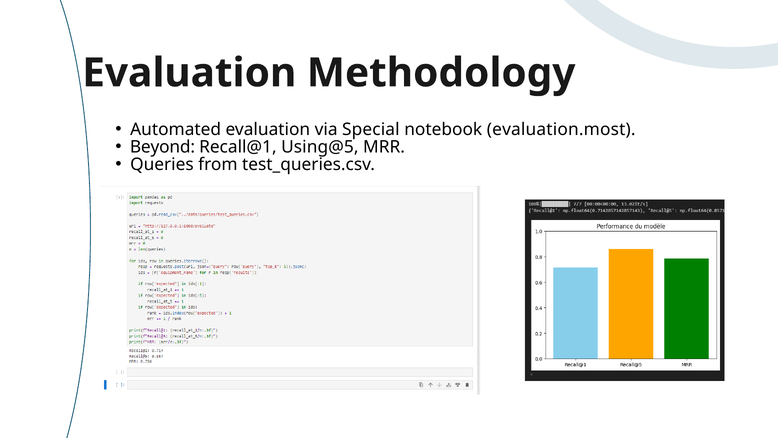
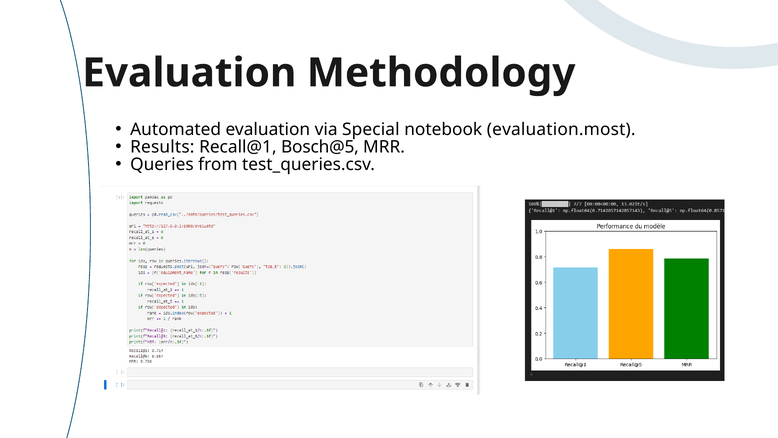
Beyond: Beyond -> Results
Using@5: Using@5 -> Bosch@5
